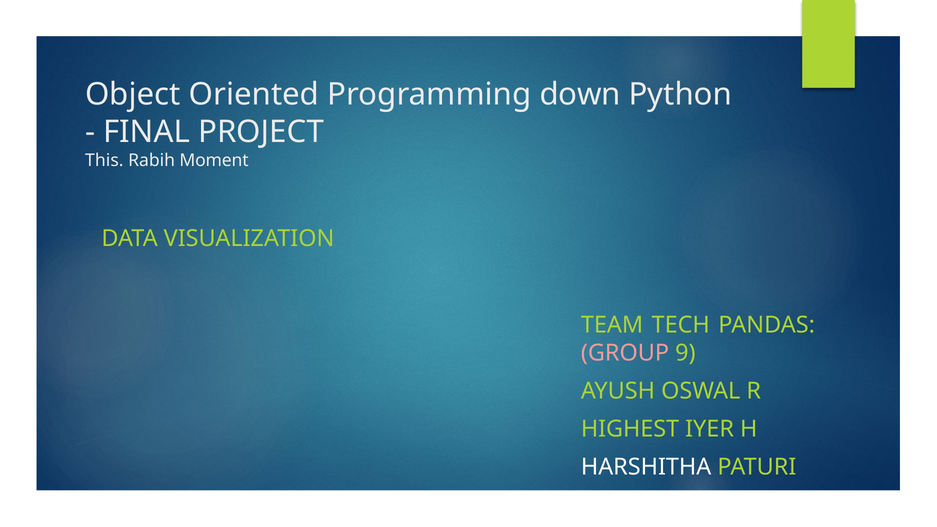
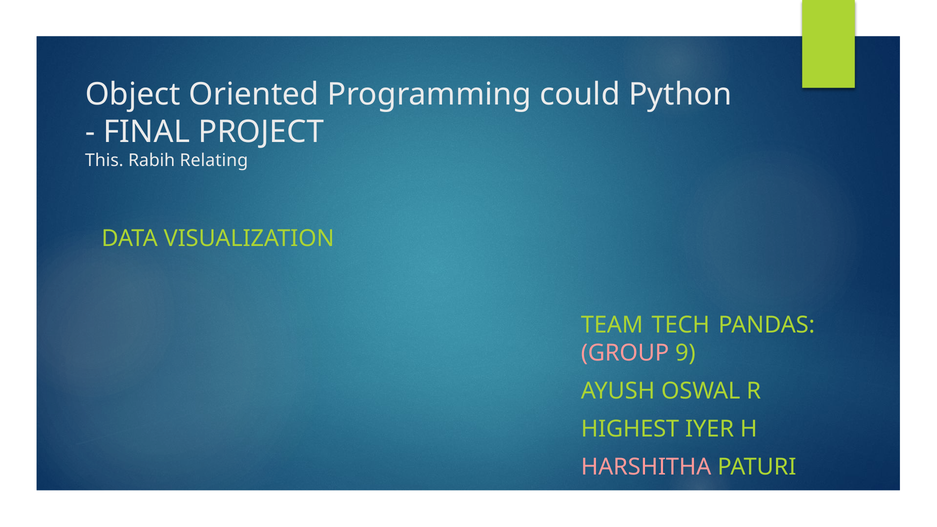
down: down -> could
Moment: Moment -> Relating
HARSHITHA colour: white -> pink
